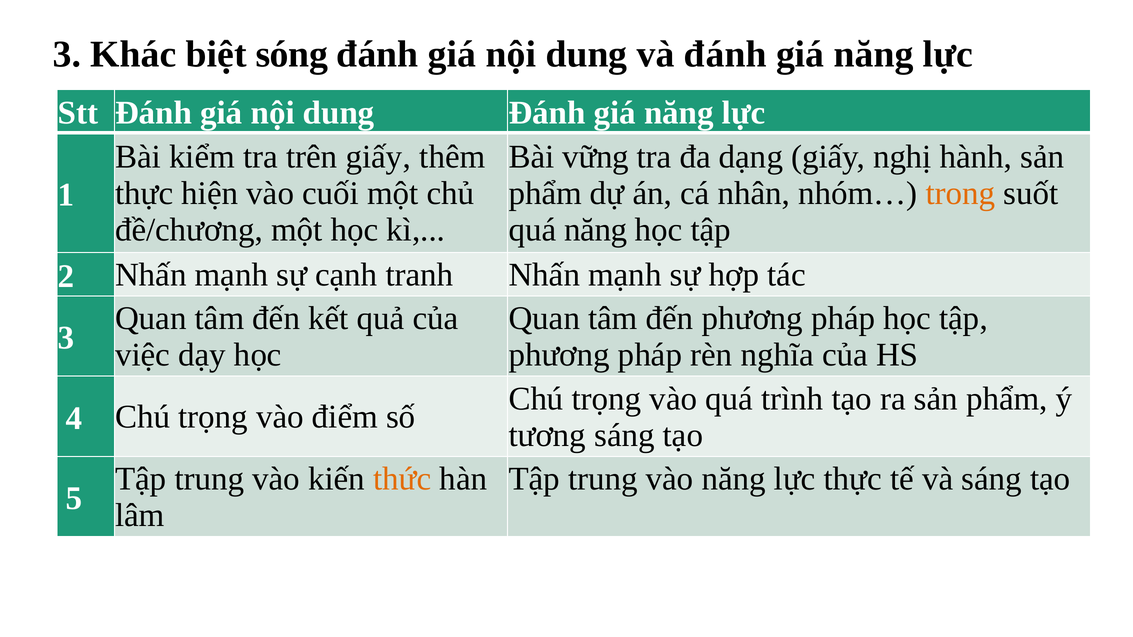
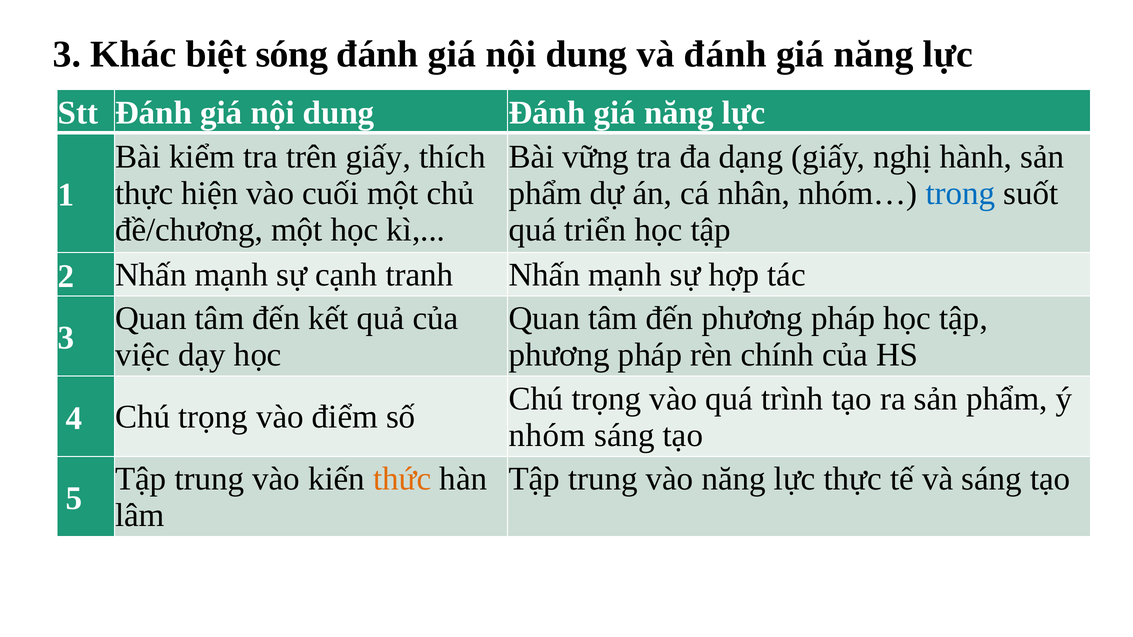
thêm: thêm -> thích
trong colour: orange -> blue
quá năng: năng -> triển
nghĩa: nghĩa -> chính
tương: tương -> nhóm
